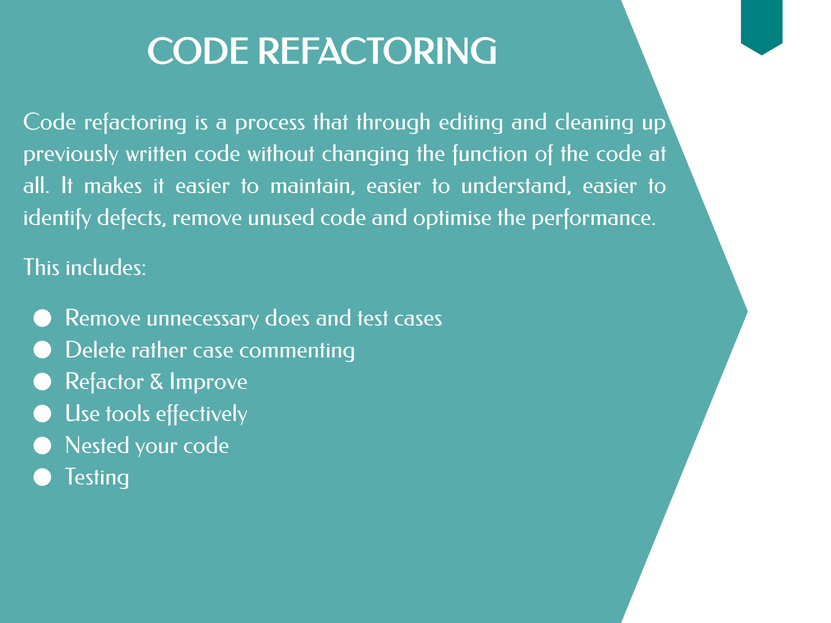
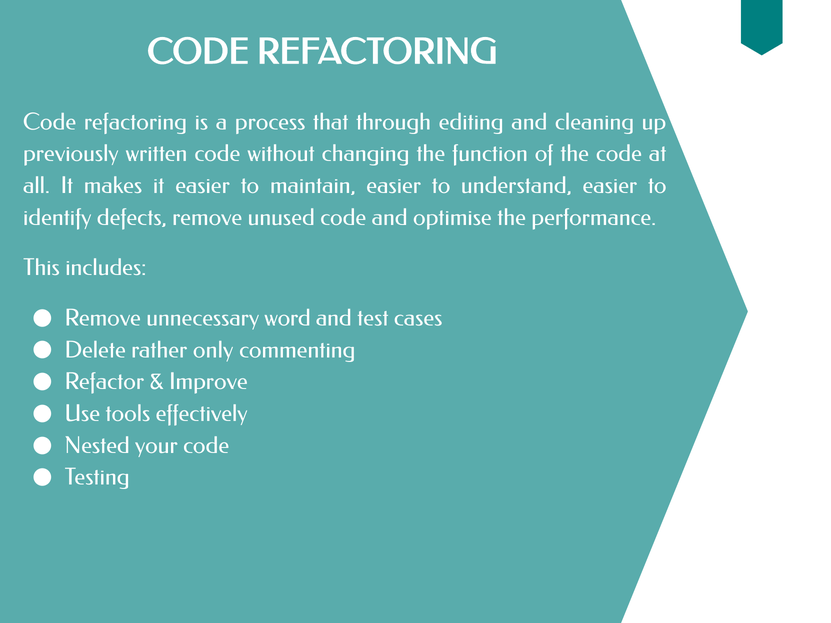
does: does -> word
case: case -> only
